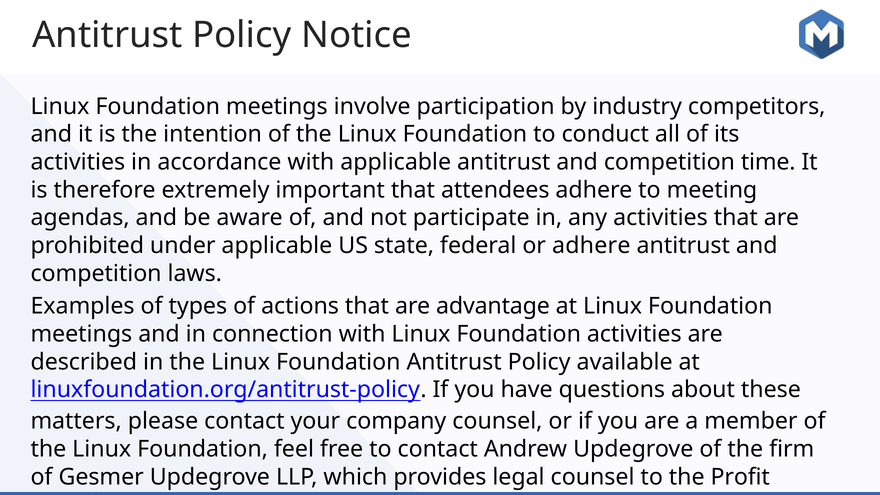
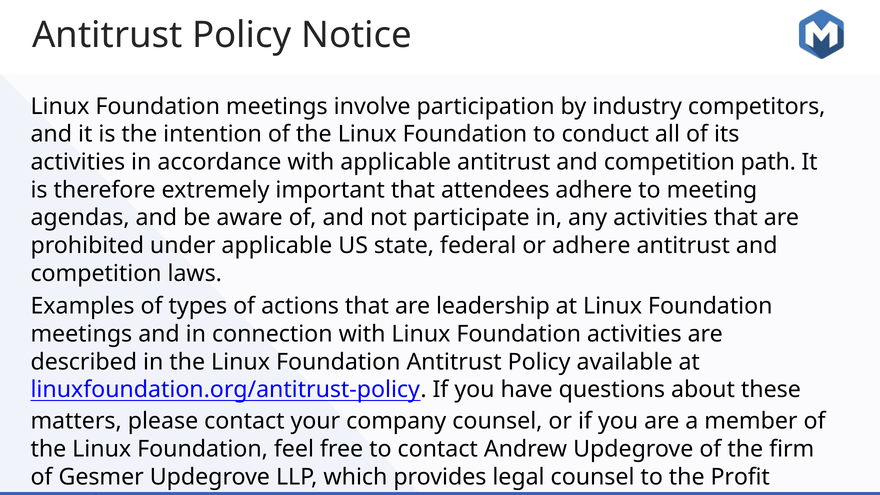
time: time -> path
advantage: advantage -> leadership
